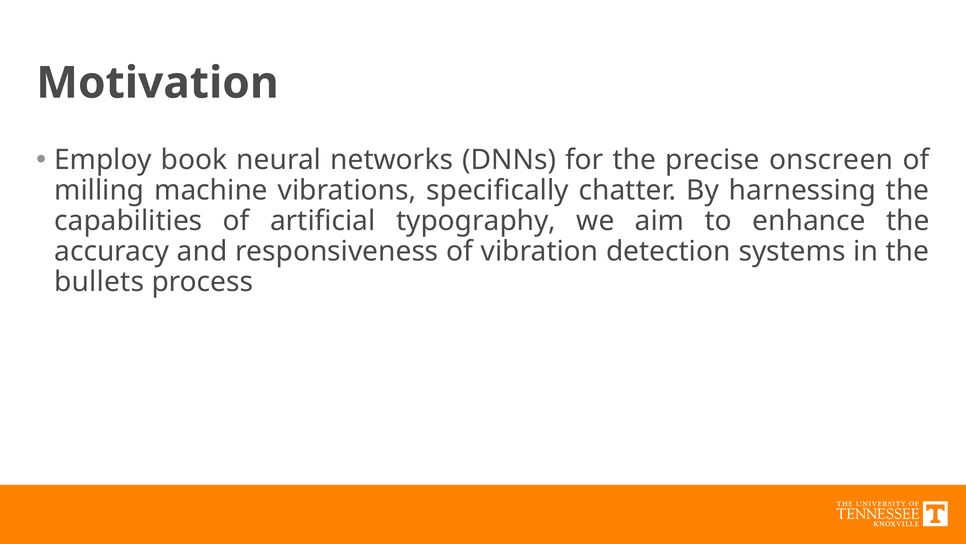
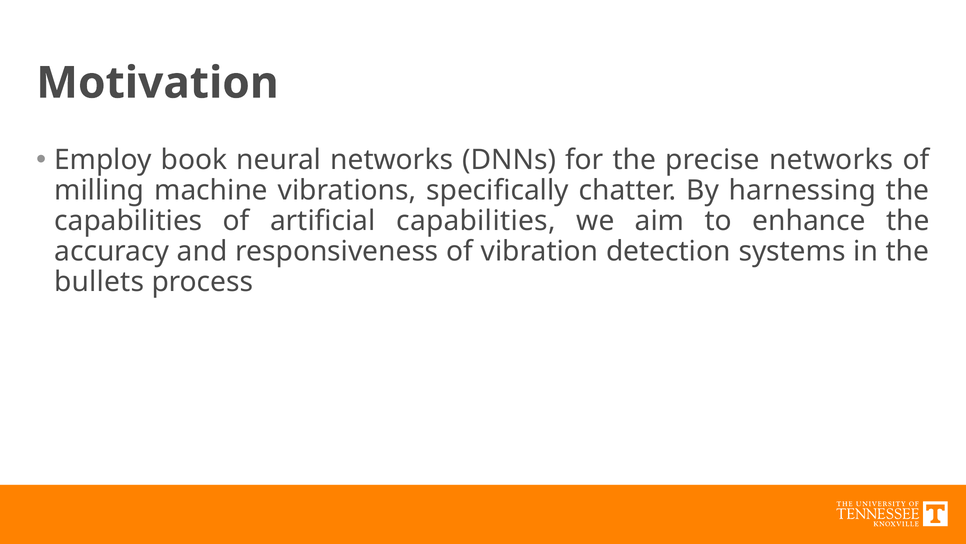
precise onscreen: onscreen -> networks
artificial typography: typography -> capabilities
